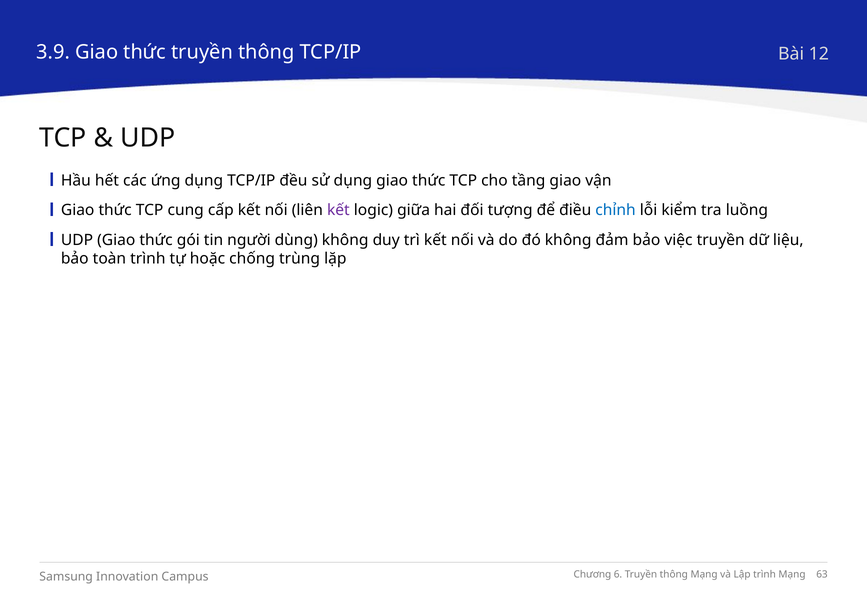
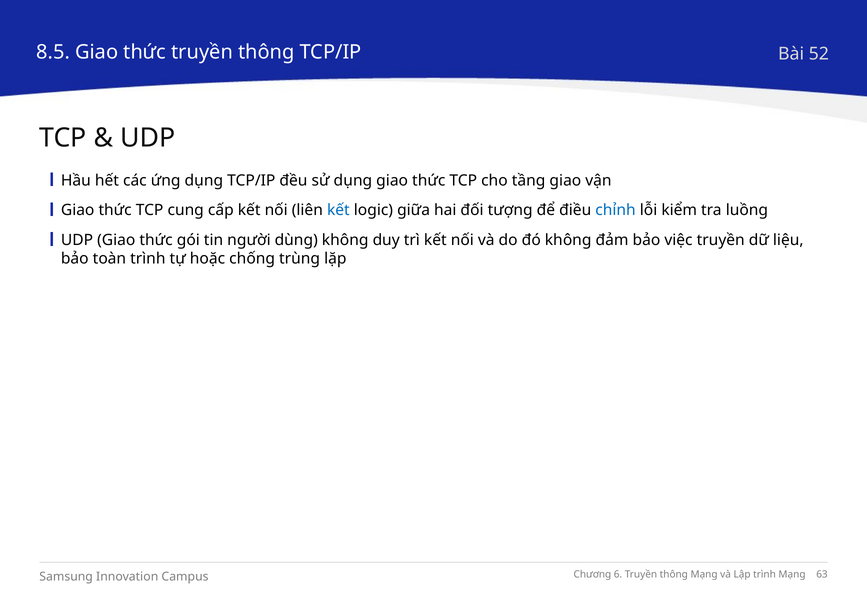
3.9: 3.9 -> 8.5
12: 12 -> 52
kết at (338, 210) colour: purple -> blue
